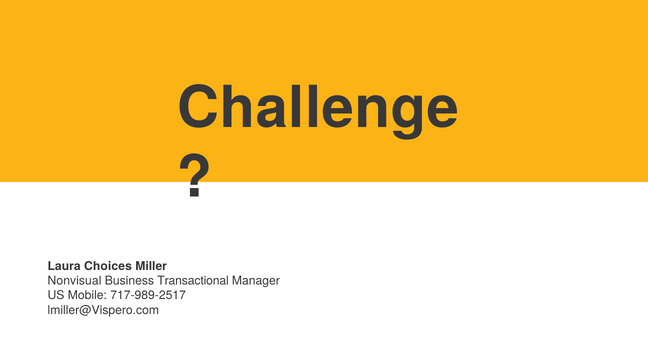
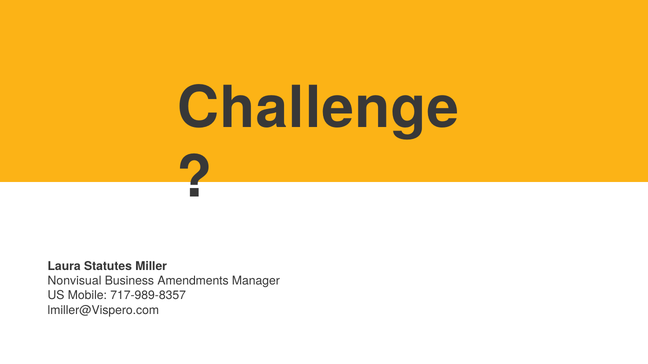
Choices: Choices -> Statutes
Transactional: Transactional -> Amendments
717-989-2517: 717-989-2517 -> 717-989-8357
